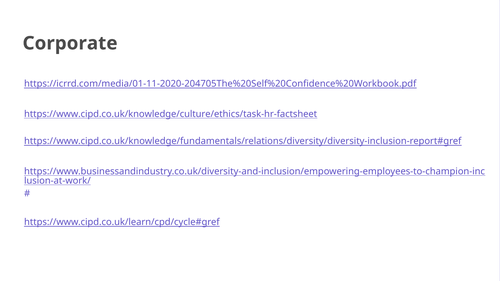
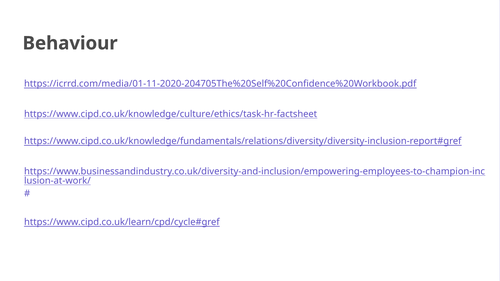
Corporate: Corporate -> Behaviour
